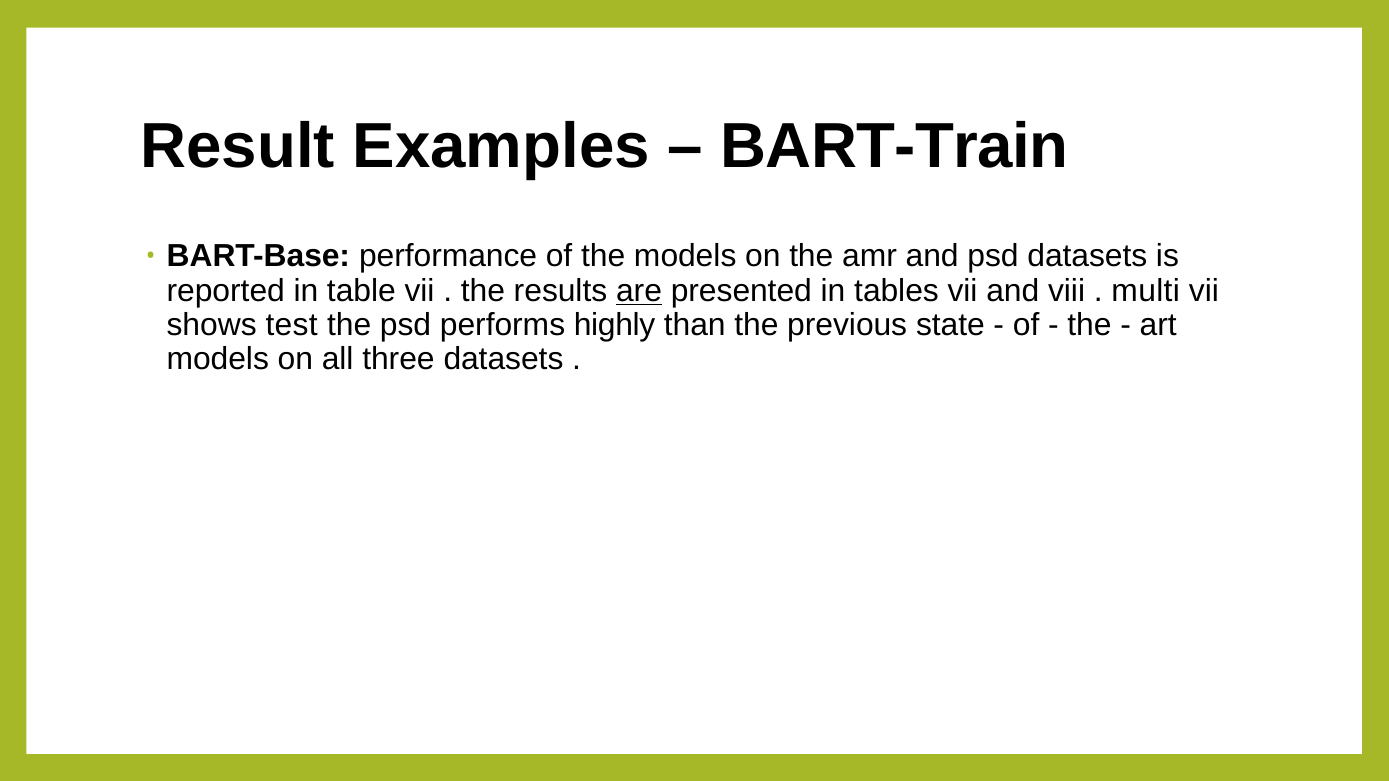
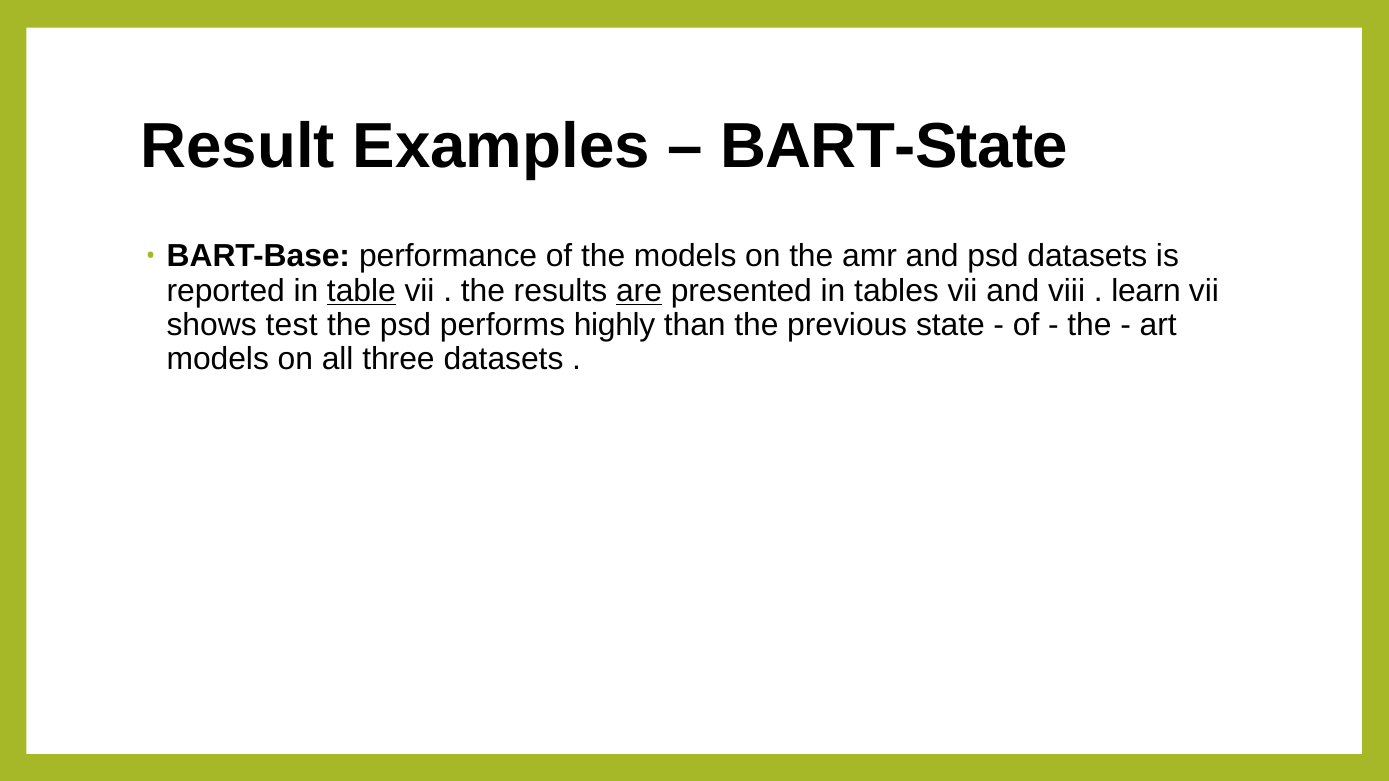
BART-Train: BART-Train -> BART-State
table underline: none -> present
multi: multi -> learn
